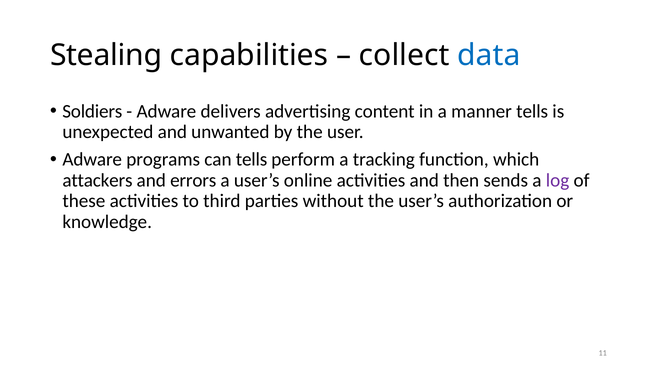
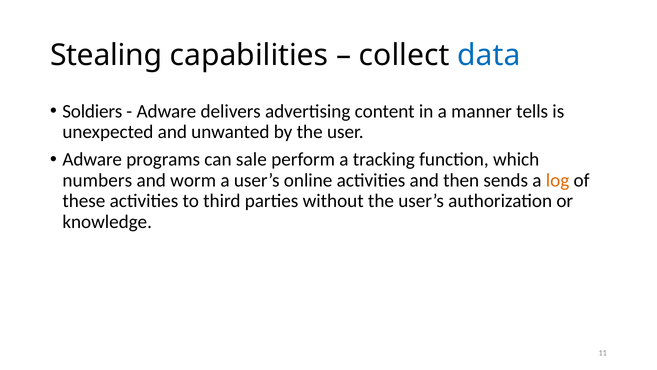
can tells: tells -> sale
attackers: attackers -> numbers
errors: errors -> worm
log colour: purple -> orange
